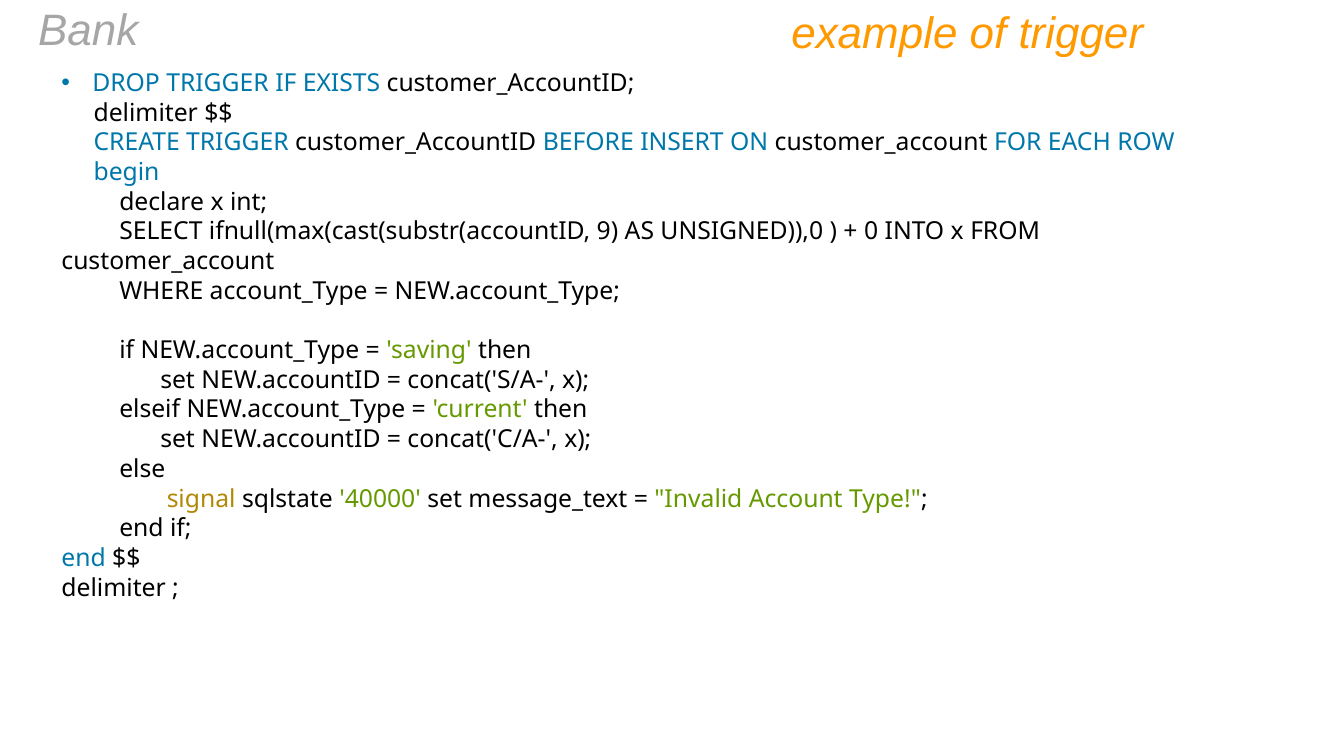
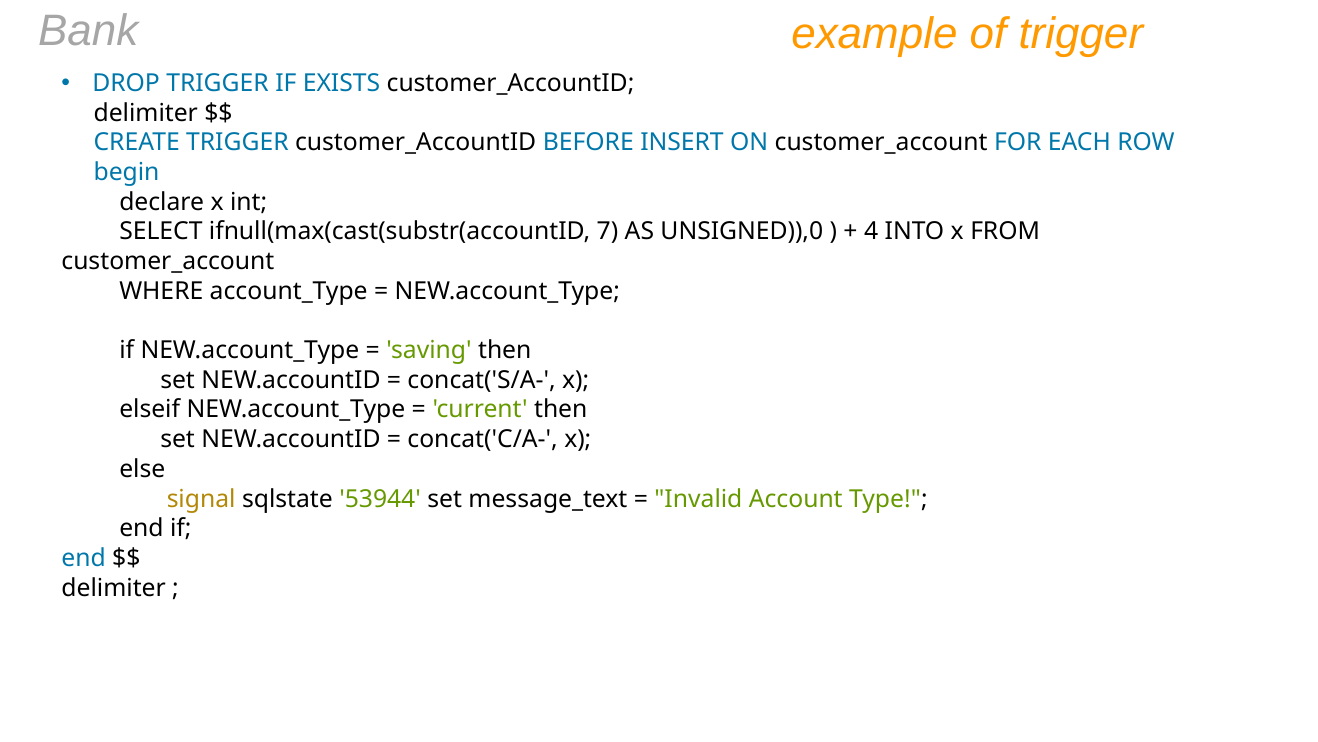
9: 9 -> 7
0: 0 -> 4
40000: 40000 -> 53944
